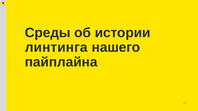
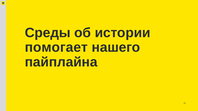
линтинга: линтинга -> помогает
